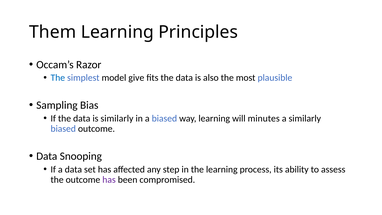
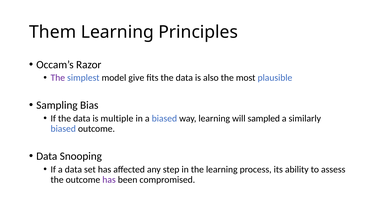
The at (58, 78) colour: blue -> purple
is similarly: similarly -> multiple
minutes: minutes -> sampled
